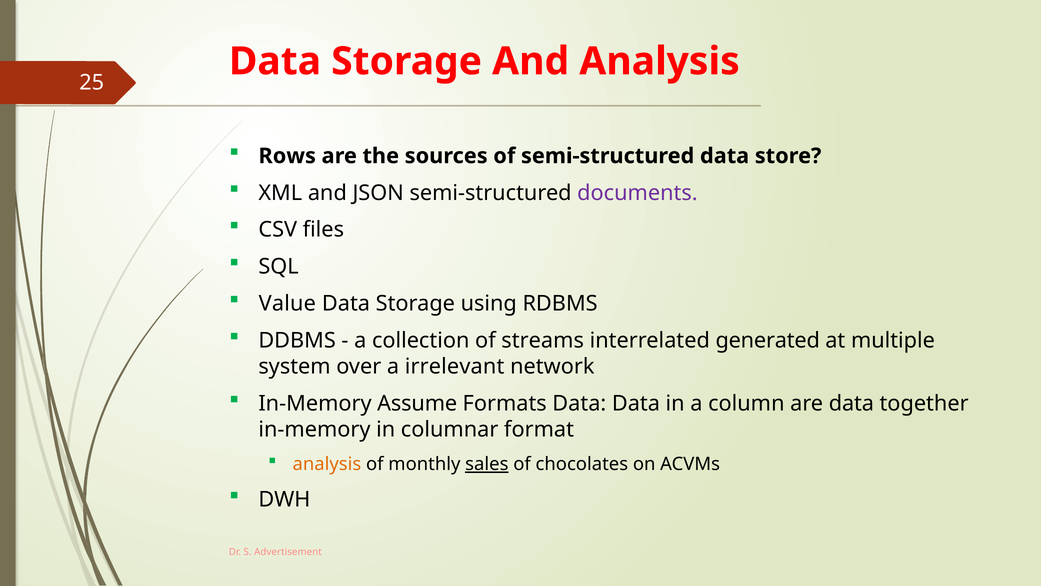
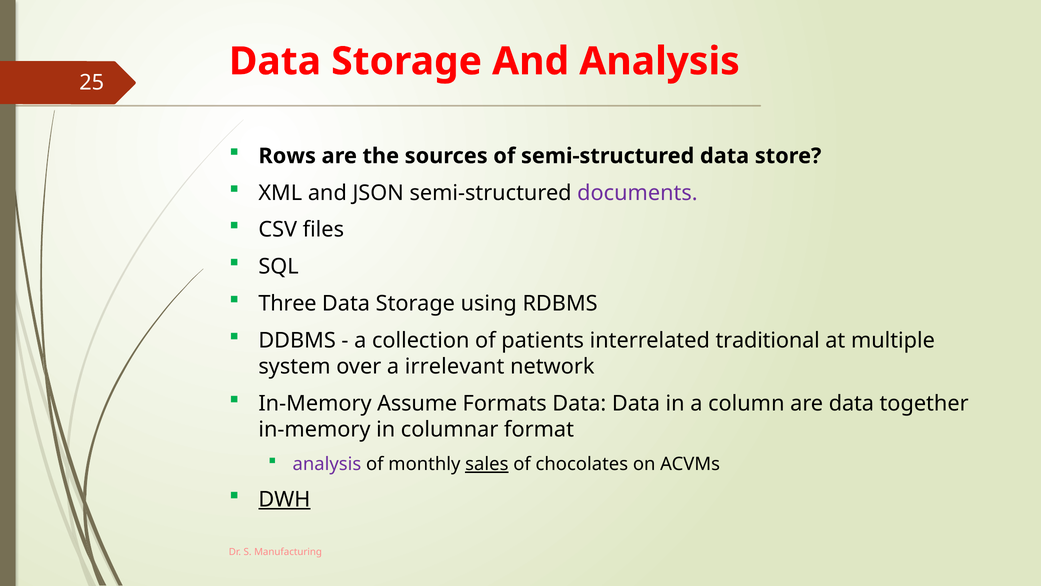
Value: Value -> Three
streams: streams -> patients
generated: generated -> traditional
analysis at (327, 464) colour: orange -> purple
DWH underline: none -> present
Advertisement: Advertisement -> Manufacturing
